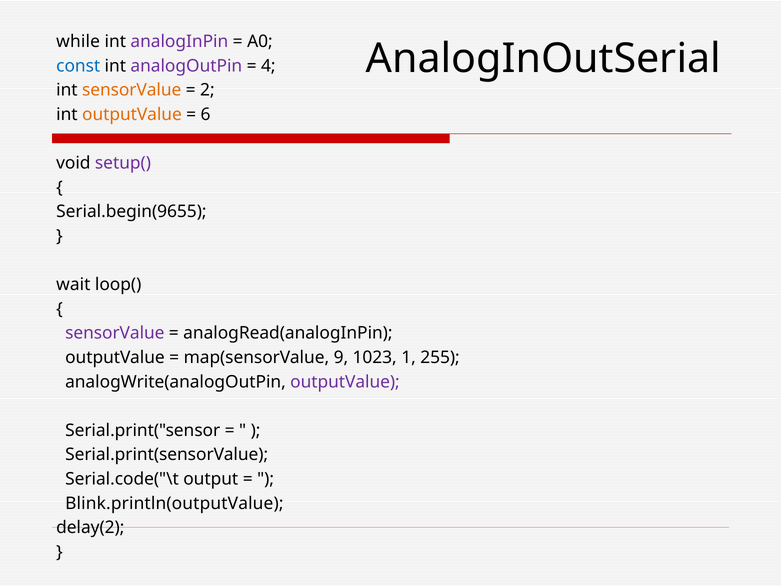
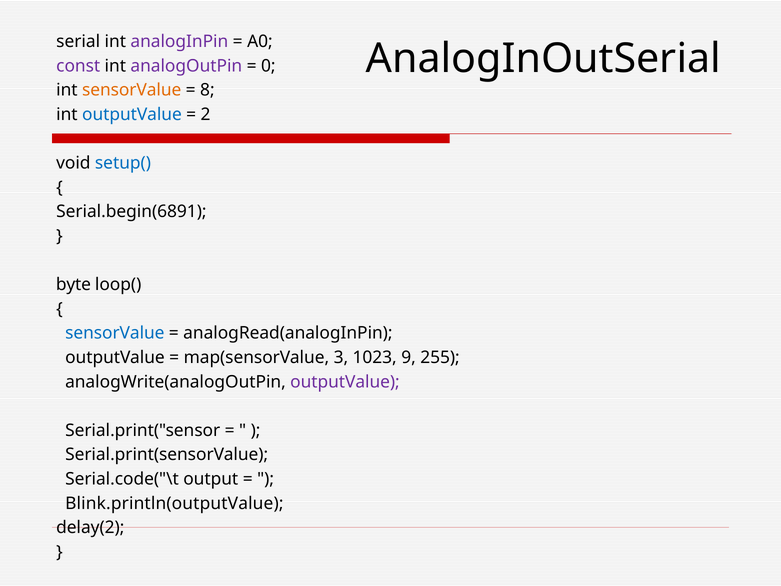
while: while -> serial
const colour: blue -> purple
4: 4 -> 0
2: 2 -> 8
outputValue at (132, 114) colour: orange -> blue
6: 6 -> 2
setup( colour: purple -> blue
Serial.begin(9655: Serial.begin(9655 -> Serial.begin(6891
wait: wait -> byte
sensorValue at (115, 333) colour: purple -> blue
9: 9 -> 3
1: 1 -> 9
